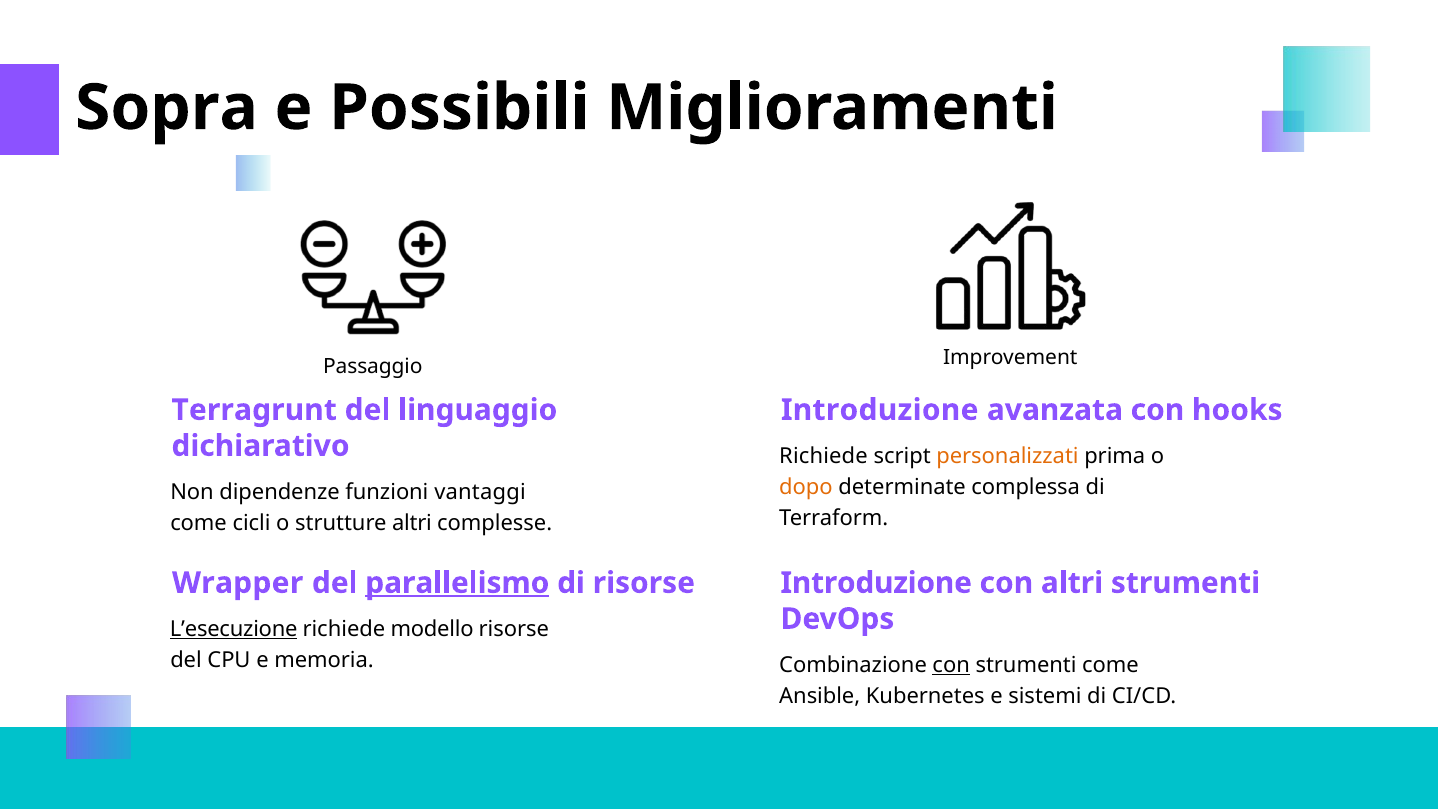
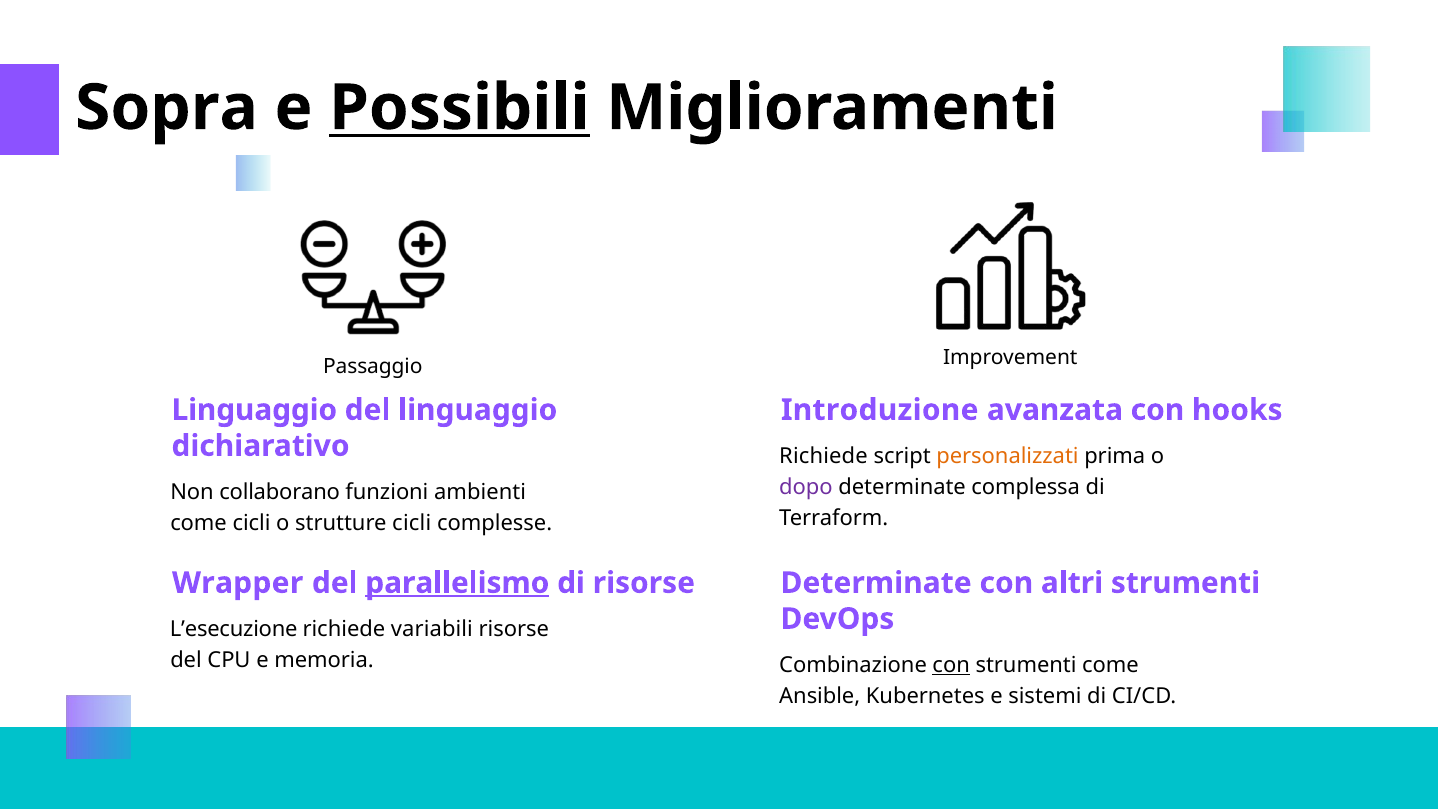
Possibili underline: none -> present
Terragrunt at (254, 410): Terragrunt -> Linguaggio
dopo colour: orange -> purple
dipendenze: dipendenze -> collaborano
vantaggi: vantaggi -> ambienti
strutture altri: altri -> cicli
Introduzione at (876, 583): Introduzione -> Determinate
L’esecuzione underline: present -> none
modello: modello -> variabili
